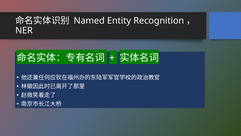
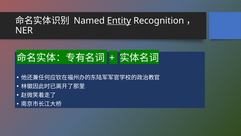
Entity underline: none -> present
